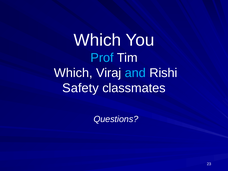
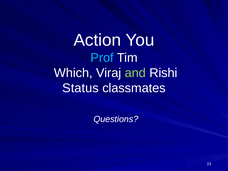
Which at (97, 40): Which -> Action
and colour: light blue -> light green
Safety: Safety -> Status
